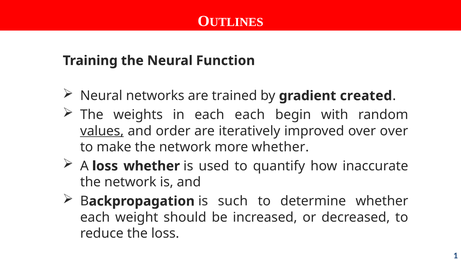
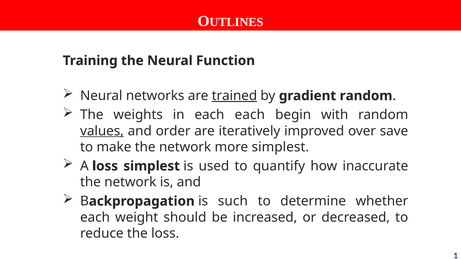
trained underline: none -> present
gradient created: created -> random
over over: over -> save
more whether: whether -> simplest
loss whether: whether -> simplest
